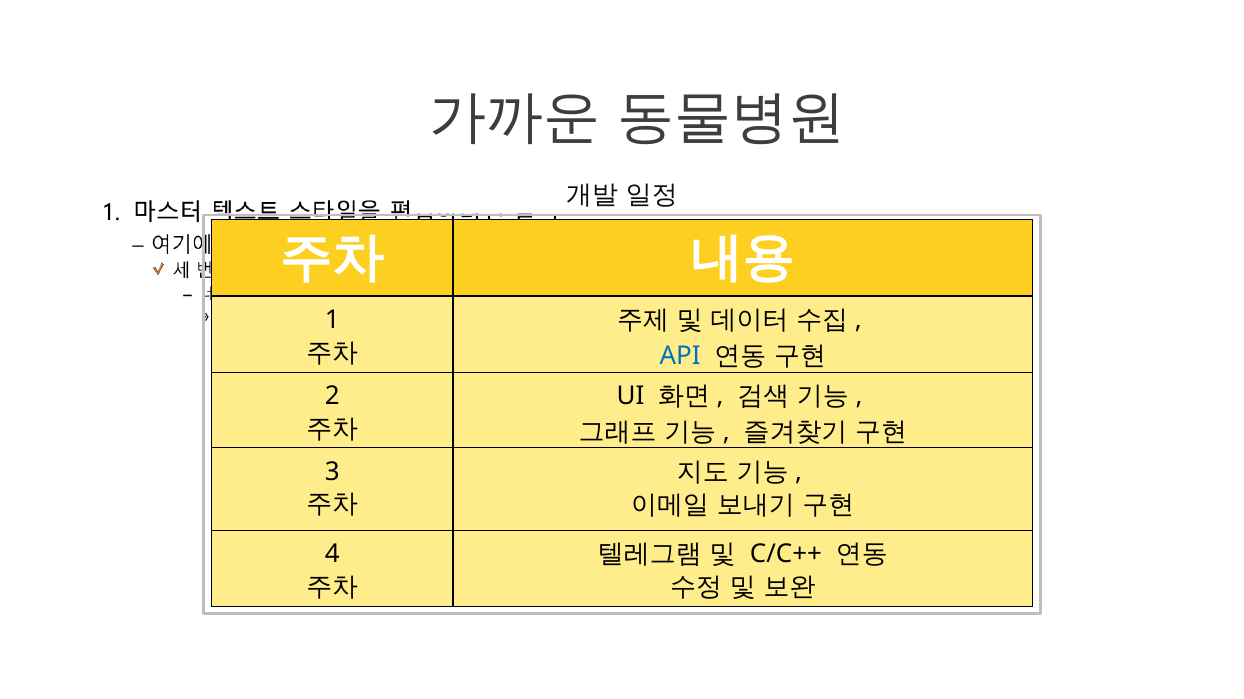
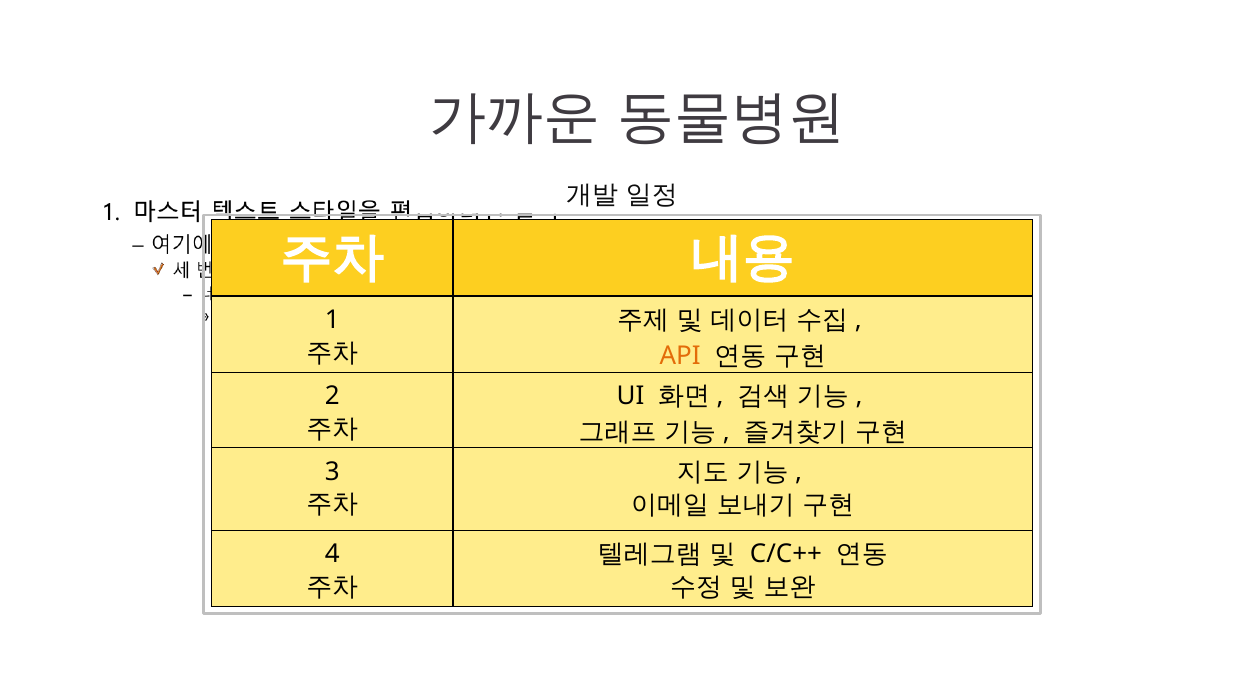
API colour: blue -> orange
